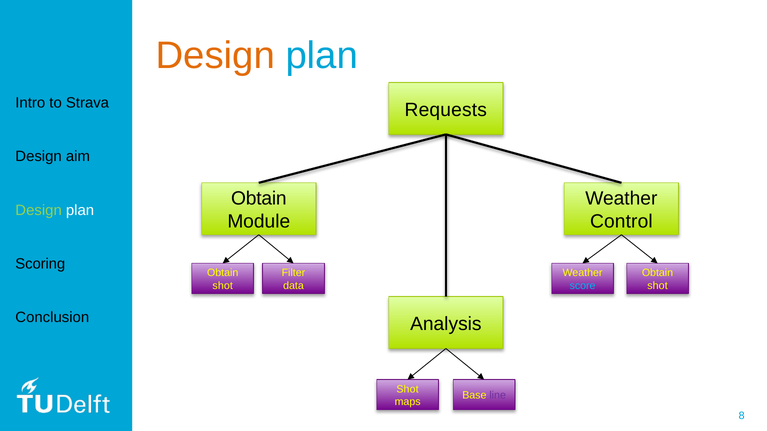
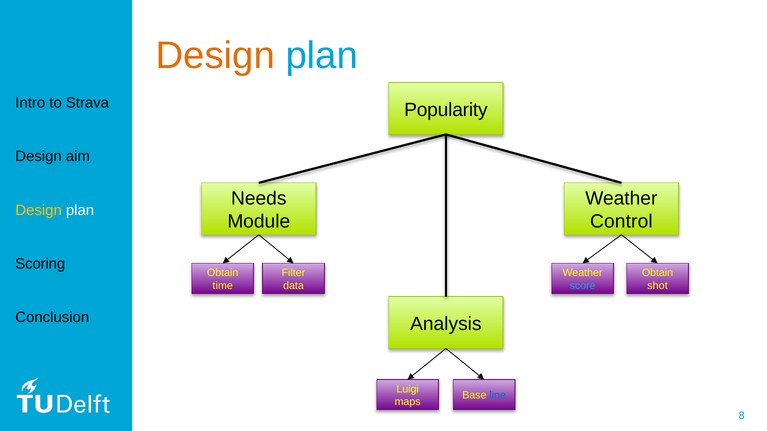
Requests: Requests -> Popularity
Obtain at (259, 199): Obtain -> Needs
Design at (39, 210) colour: light green -> yellow
shot at (223, 286): shot -> time
Shot at (408, 389): Shot -> Luigi
line colour: purple -> blue
